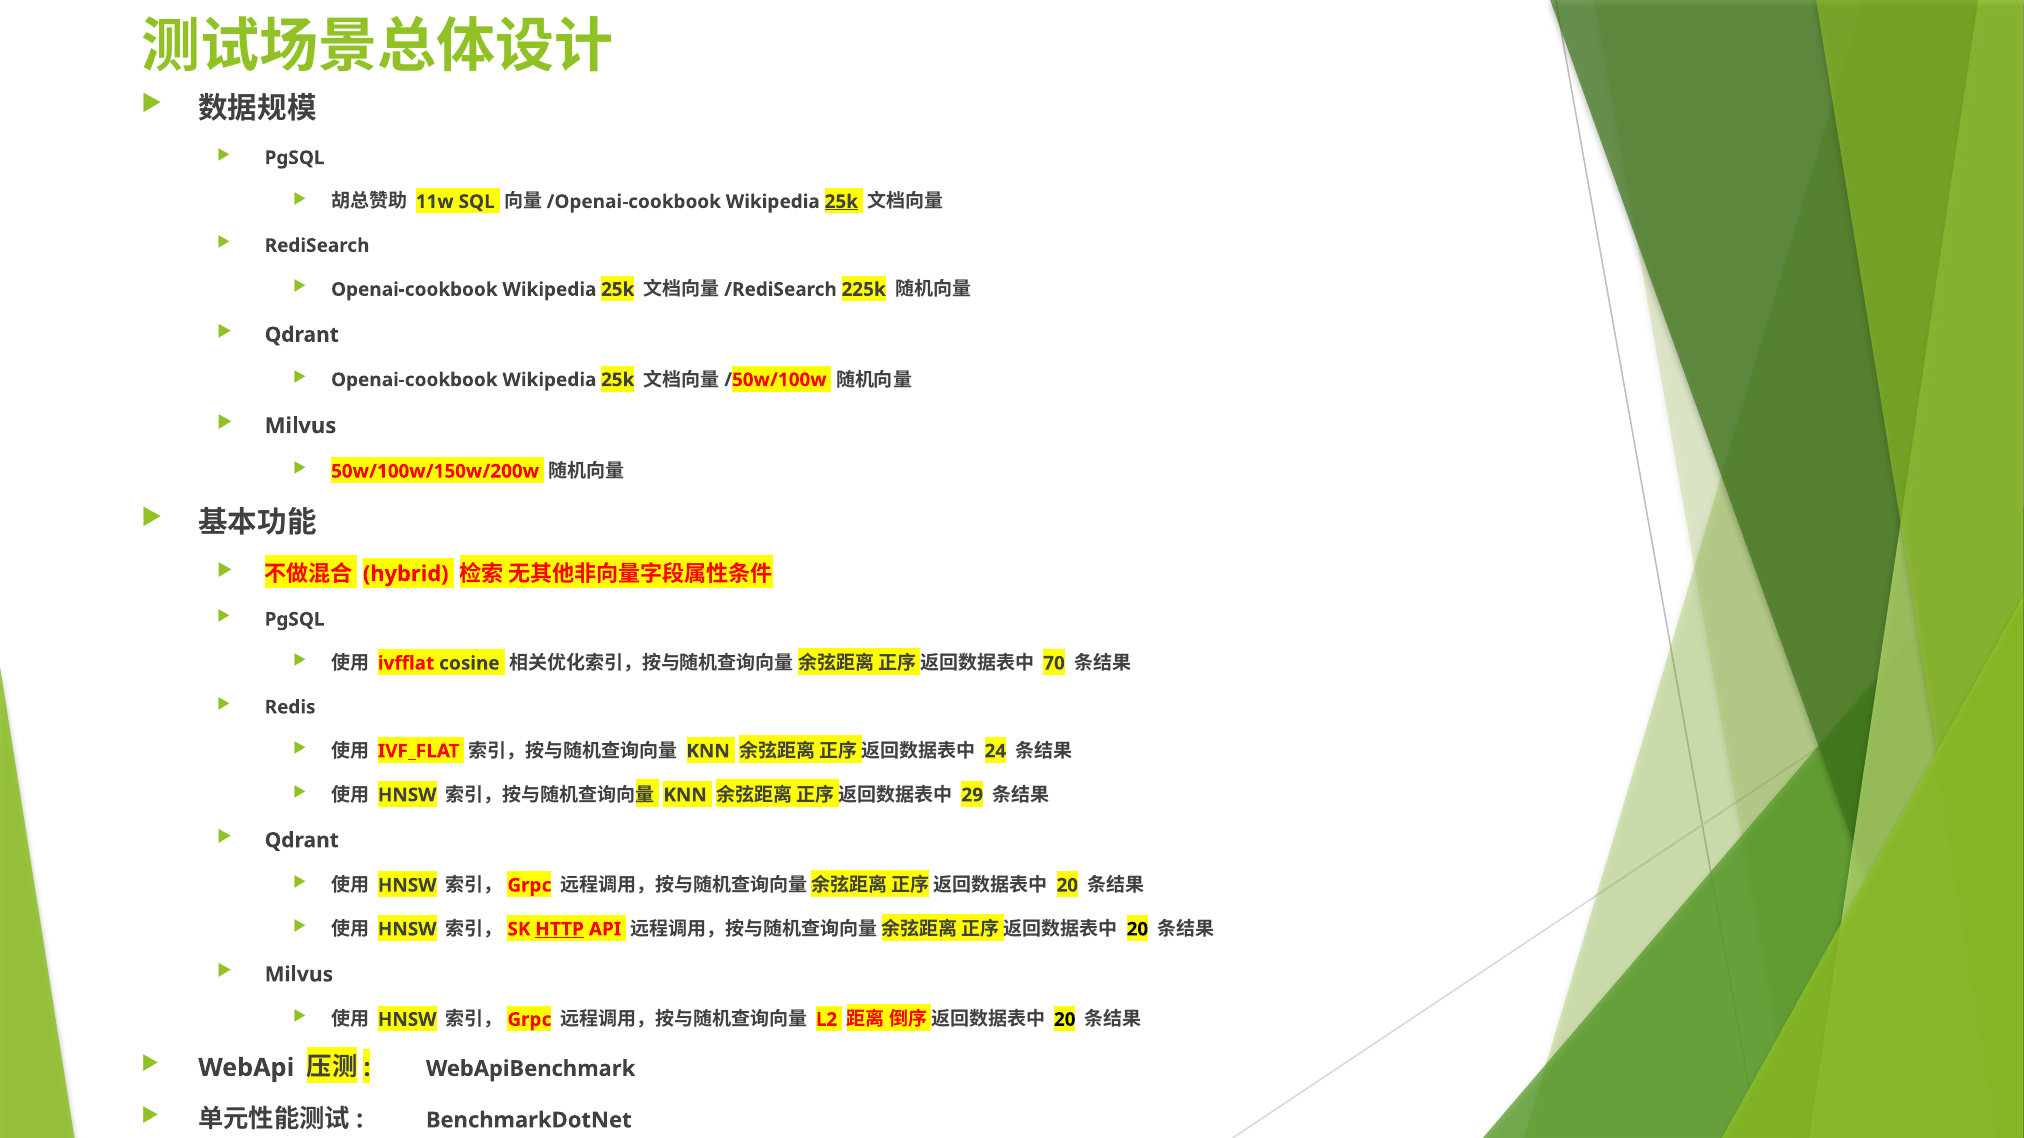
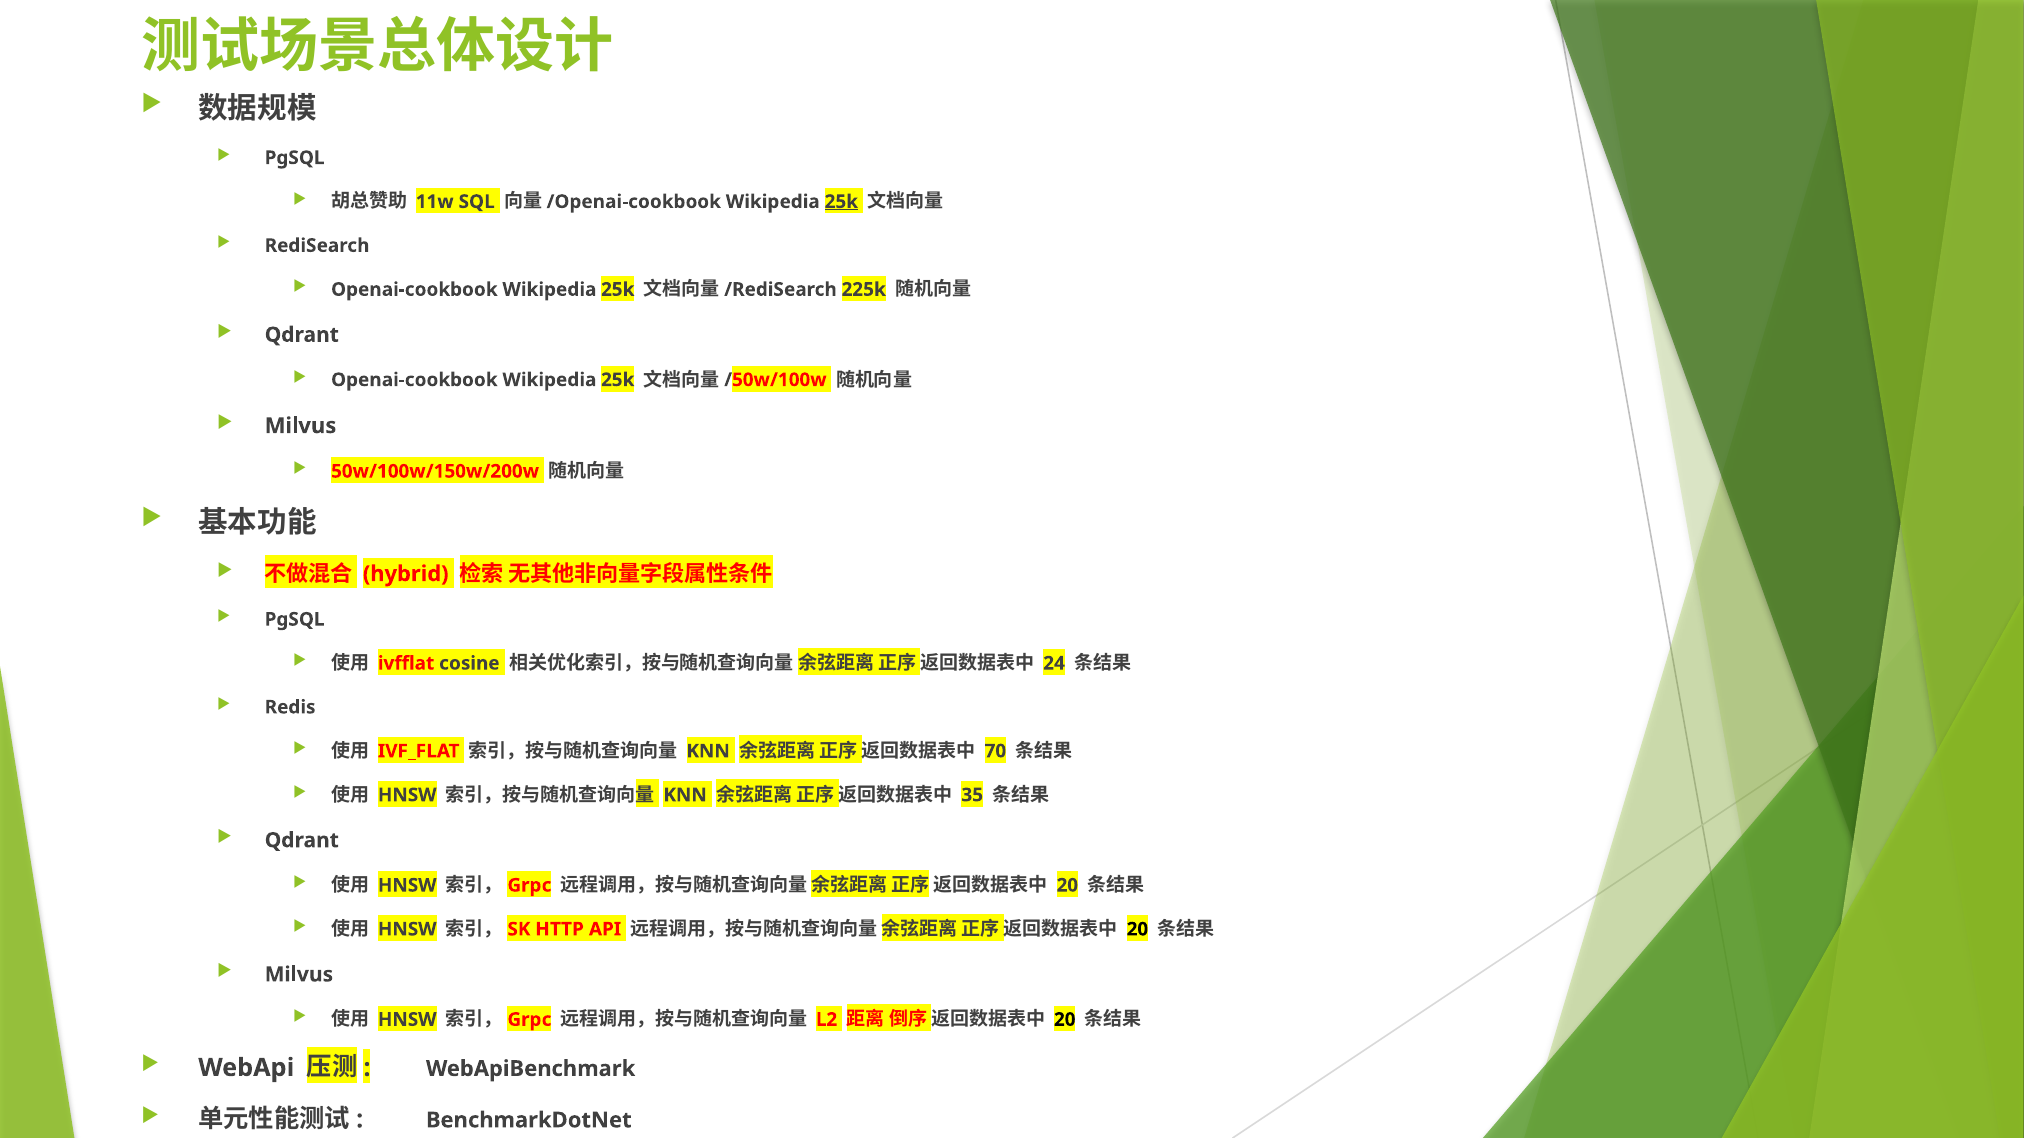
70: 70 -> 24
24: 24 -> 70
29: 29 -> 35
HTTP underline: present -> none
